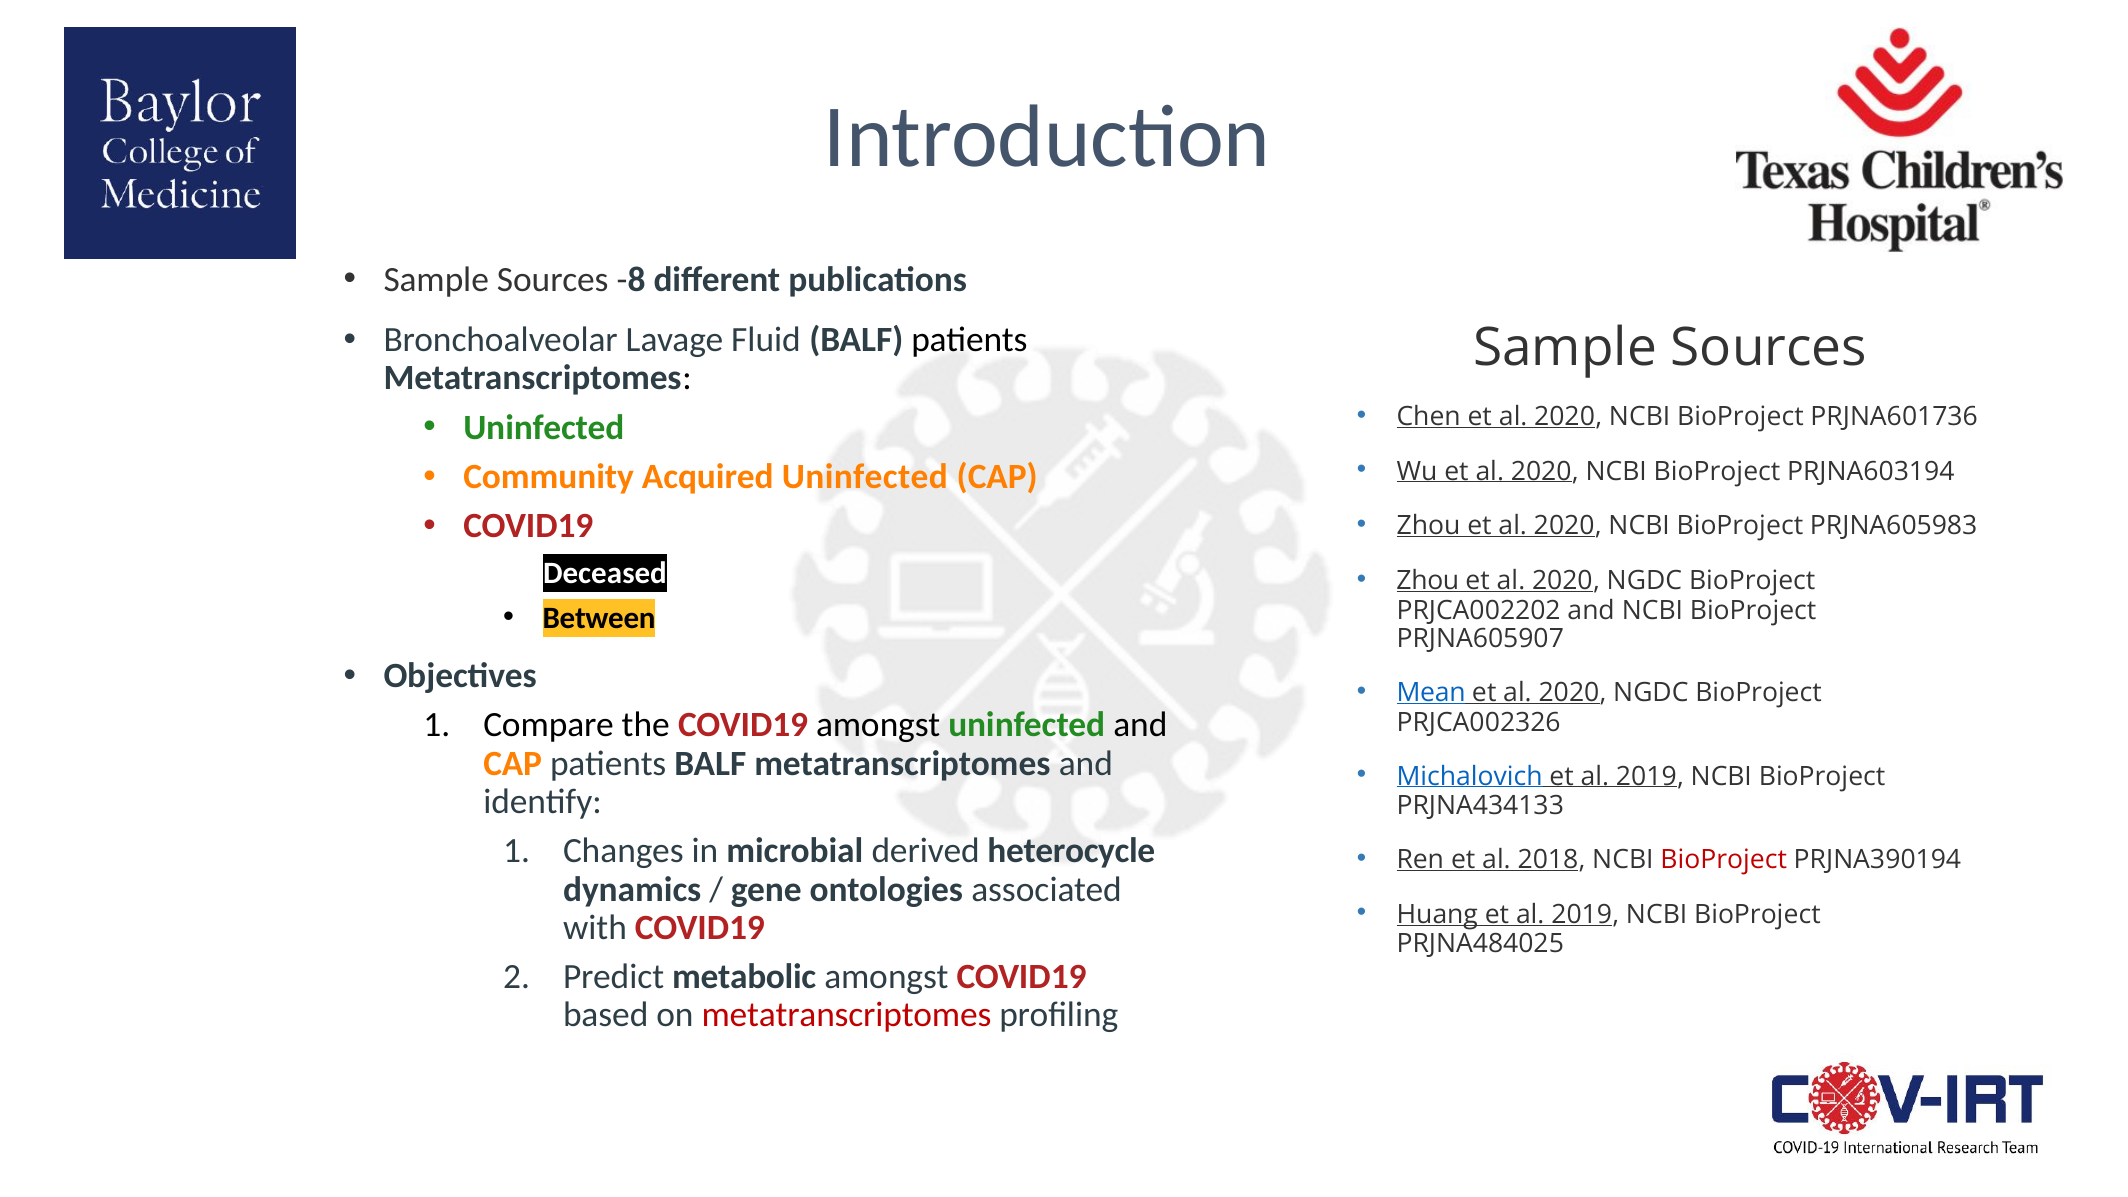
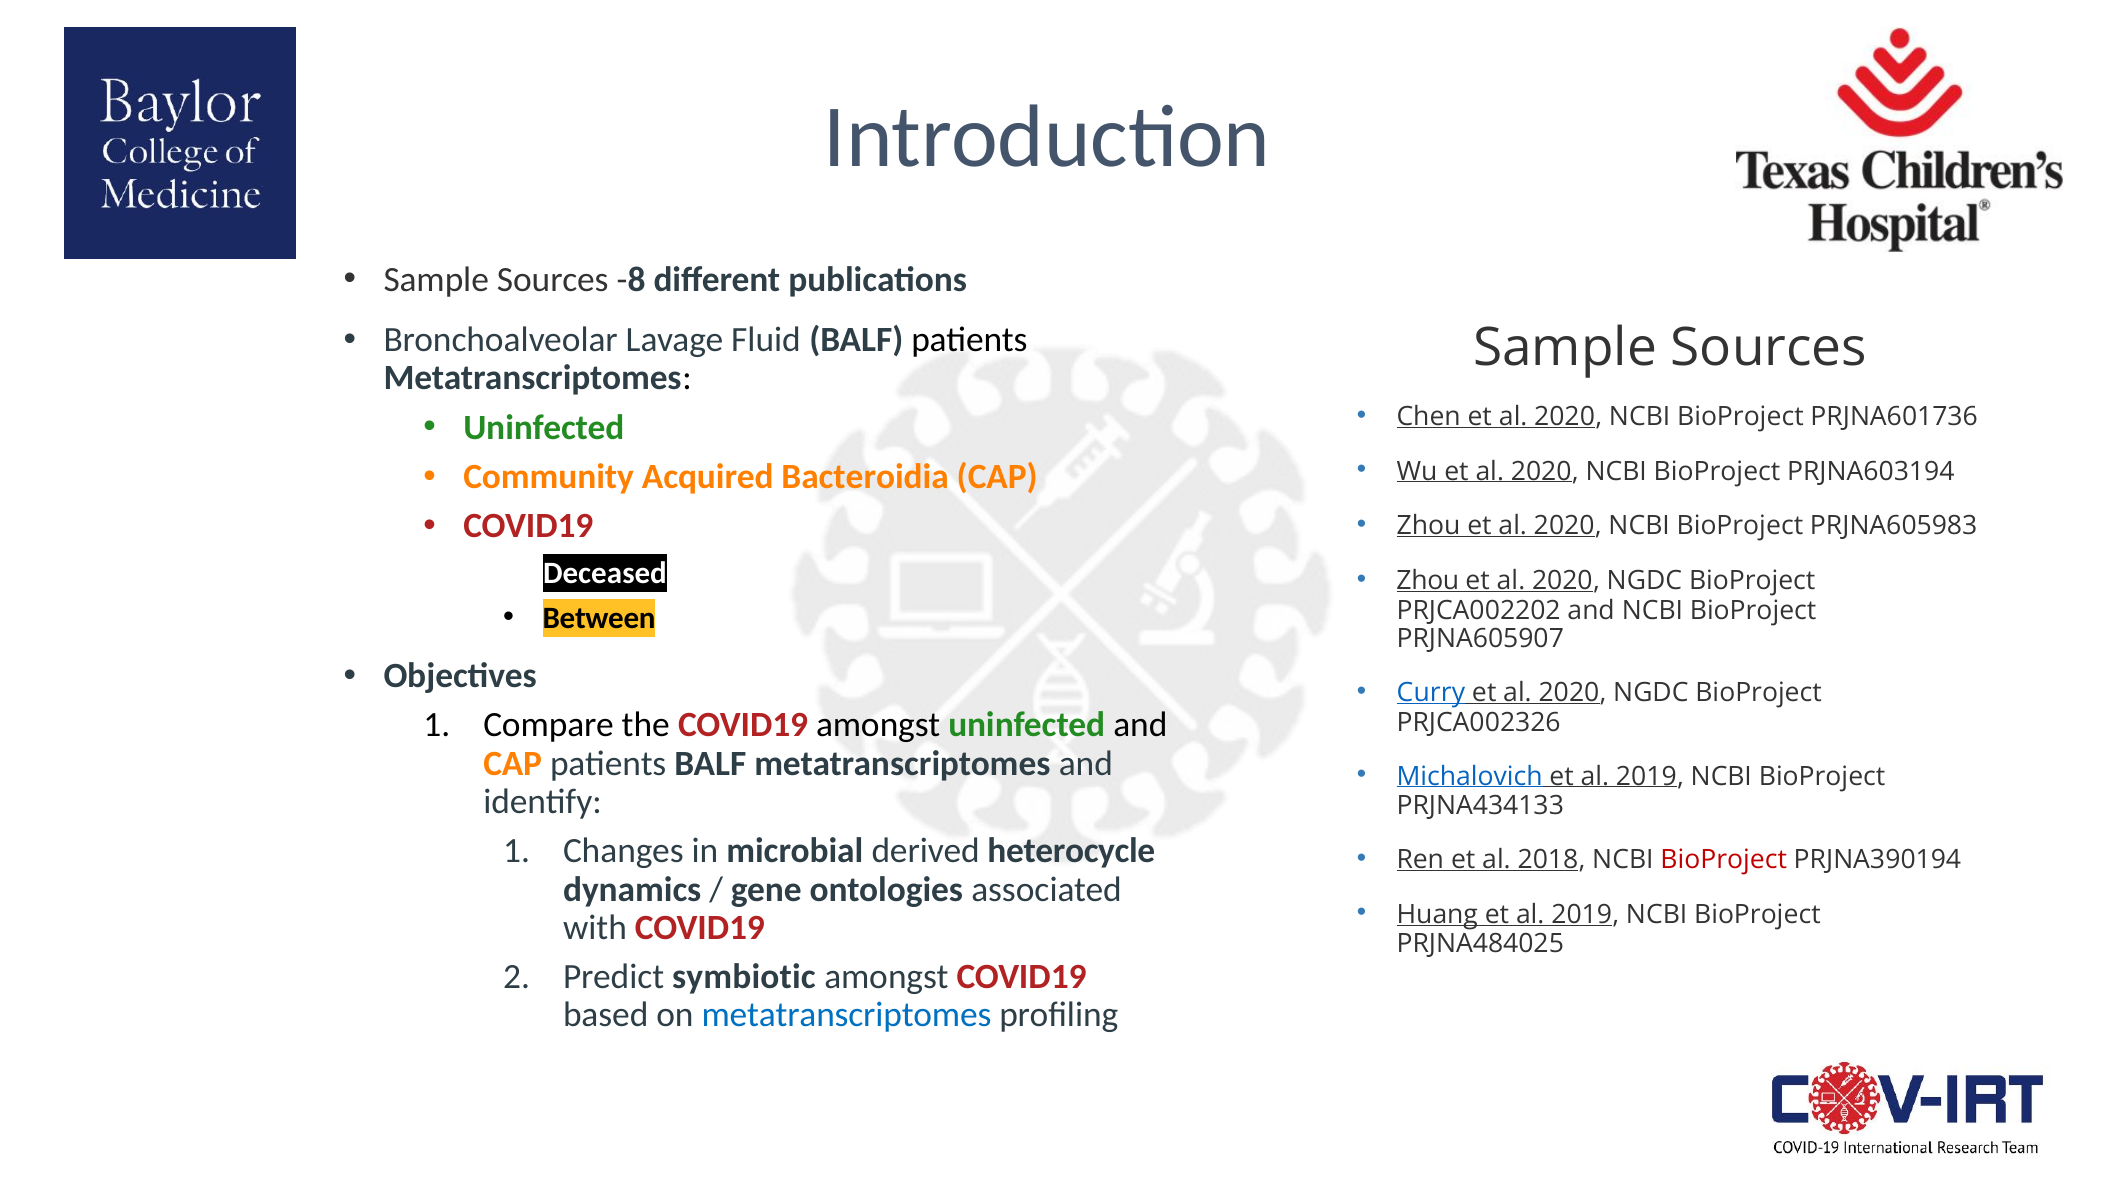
Acquired Uninfected: Uninfected -> Bacteroidia
Mean: Mean -> Curry
metabolic: metabolic -> symbiotic
metatranscriptomes at (846, 1015) colour: red -> blue
